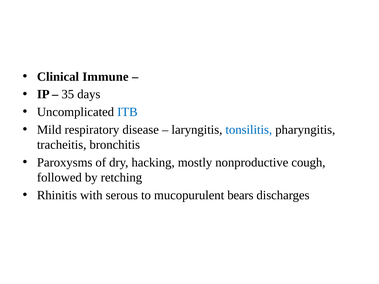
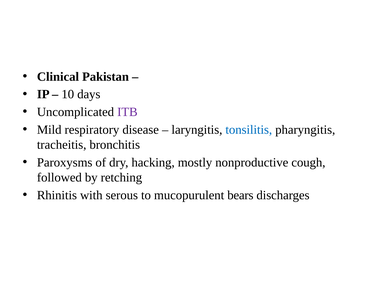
Immune: Immune -> Pakistan
35: 35 -> 10
ITB colour: blue -> purple
